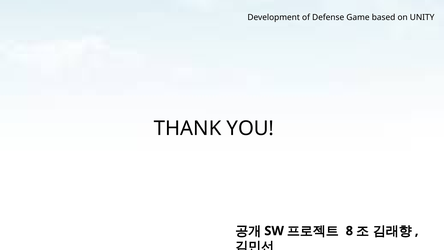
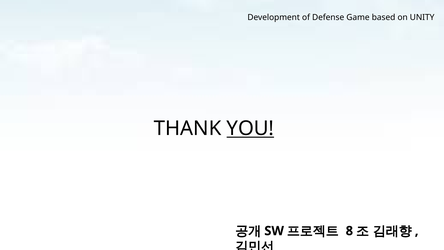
YOU underline: none -> present
